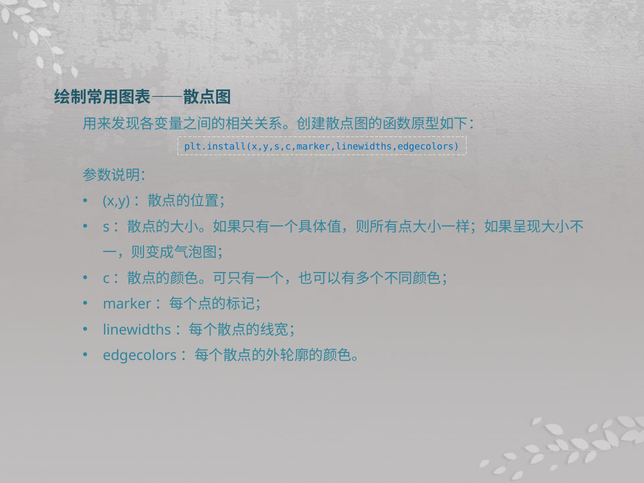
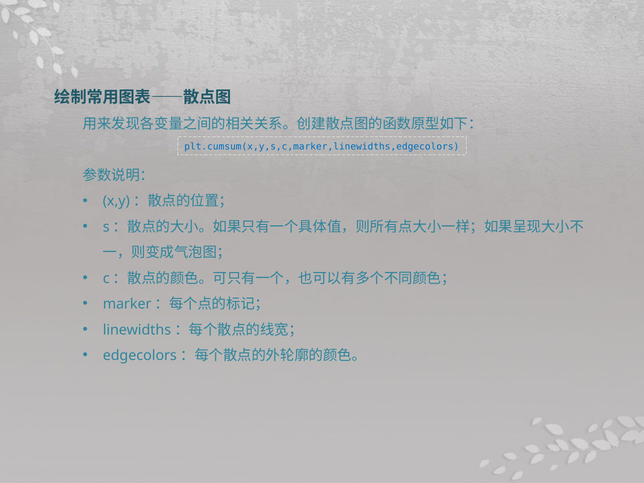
plt.install(x,y,s,c,marker,linewidths,edgecolors: plt.install(x,y,s,c,marker,linewidths,edgecolors -> plt.cumsum(x,y,s,c,marker,linewidths,edgecolors
